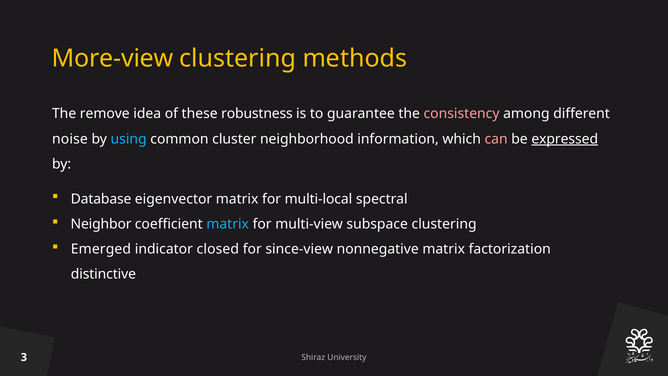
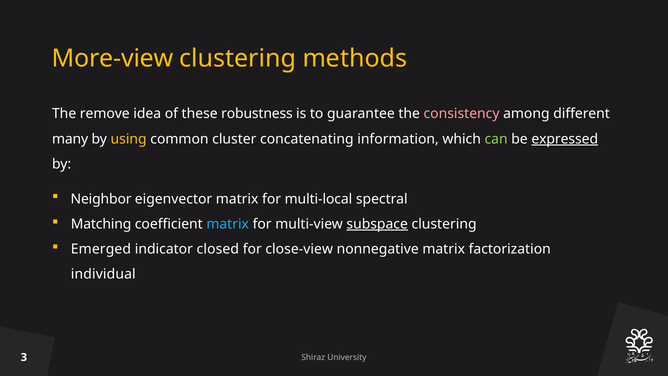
noise: noise -> many
using colour: light blue -> yellow
neighborhood: neighborhood -> concatenating
can colour: pink -> light green
Database: Database -> Neighbor
Neighbor: Neighbor -> Matching
subspace underline: none -> present
since-view: since-view -> close-view
distinctive: distinctive -> individual
